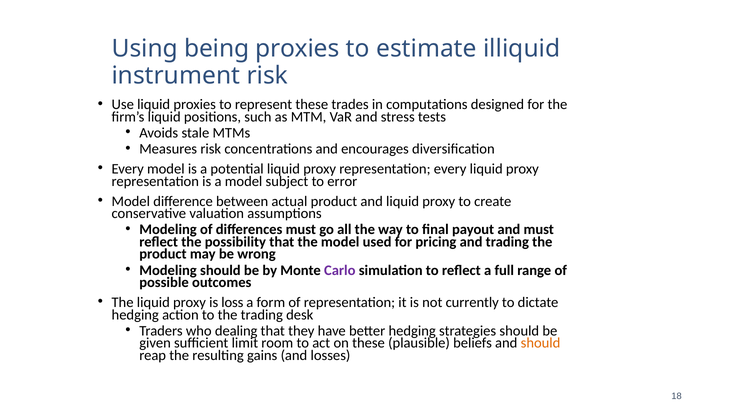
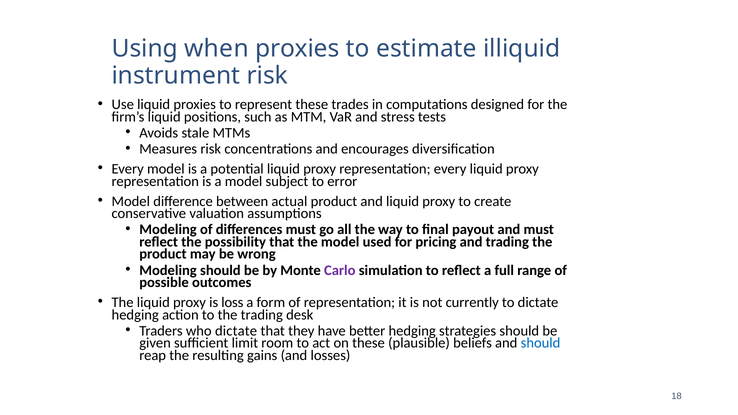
being: being -> when
who dealing: dealing -> dictate
should at (541, 343) colour: orange -> blue
